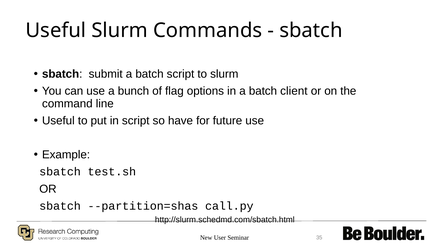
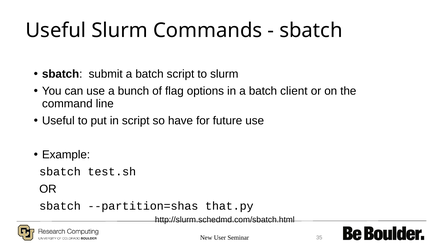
call.py: call.py -> that.py
